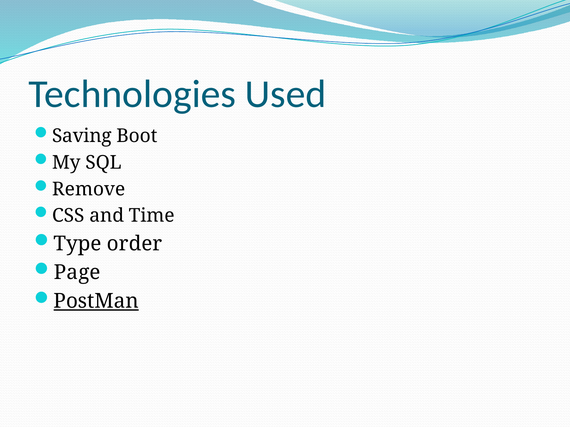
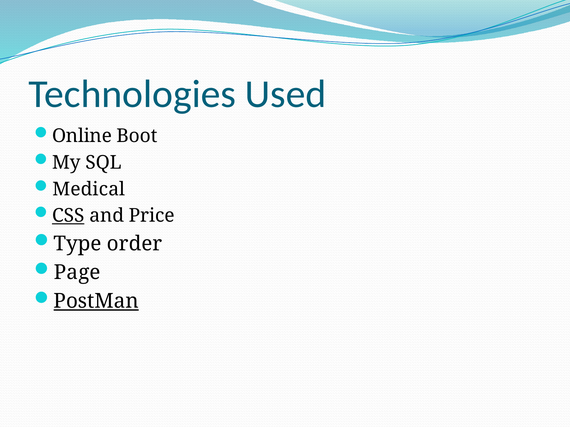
Saving: Saving -> Online
Remove: Remove -> Medical
CSS underline: none -> present
Time: Time -> Price
